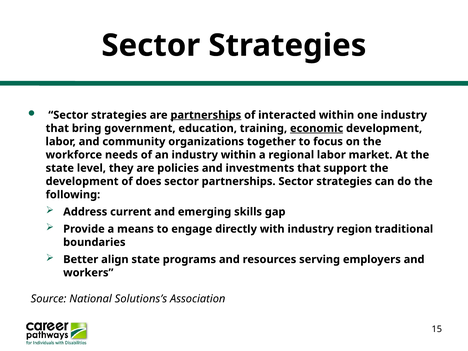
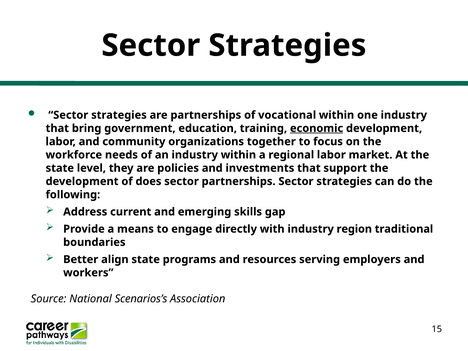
partnerships at (206, 115) underline: present -> none
interacted: interacted -> vocational
Solutions’s: Solutions’s -> Scenarios’s
